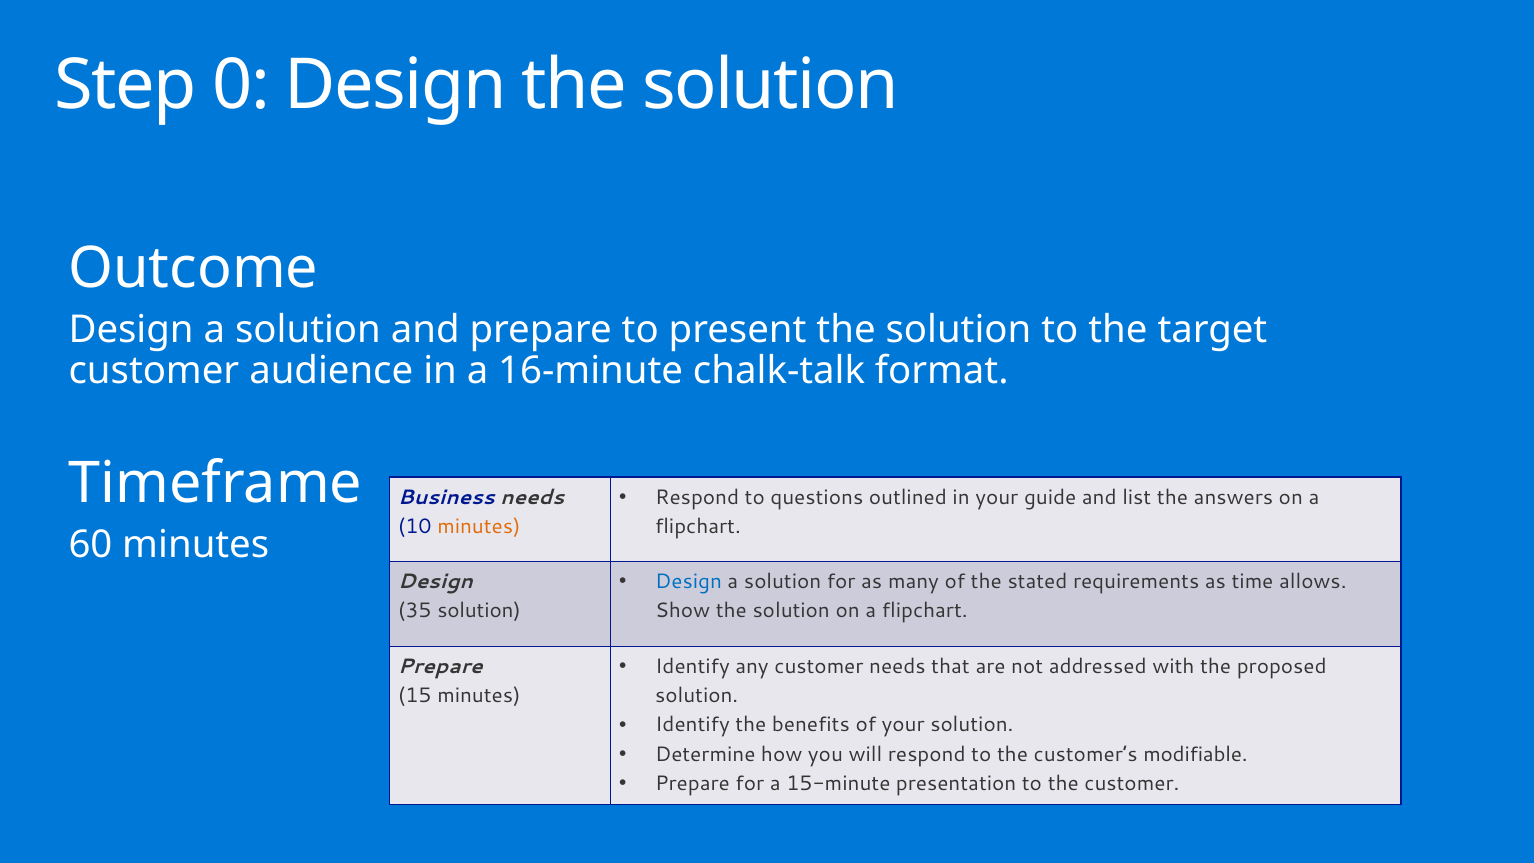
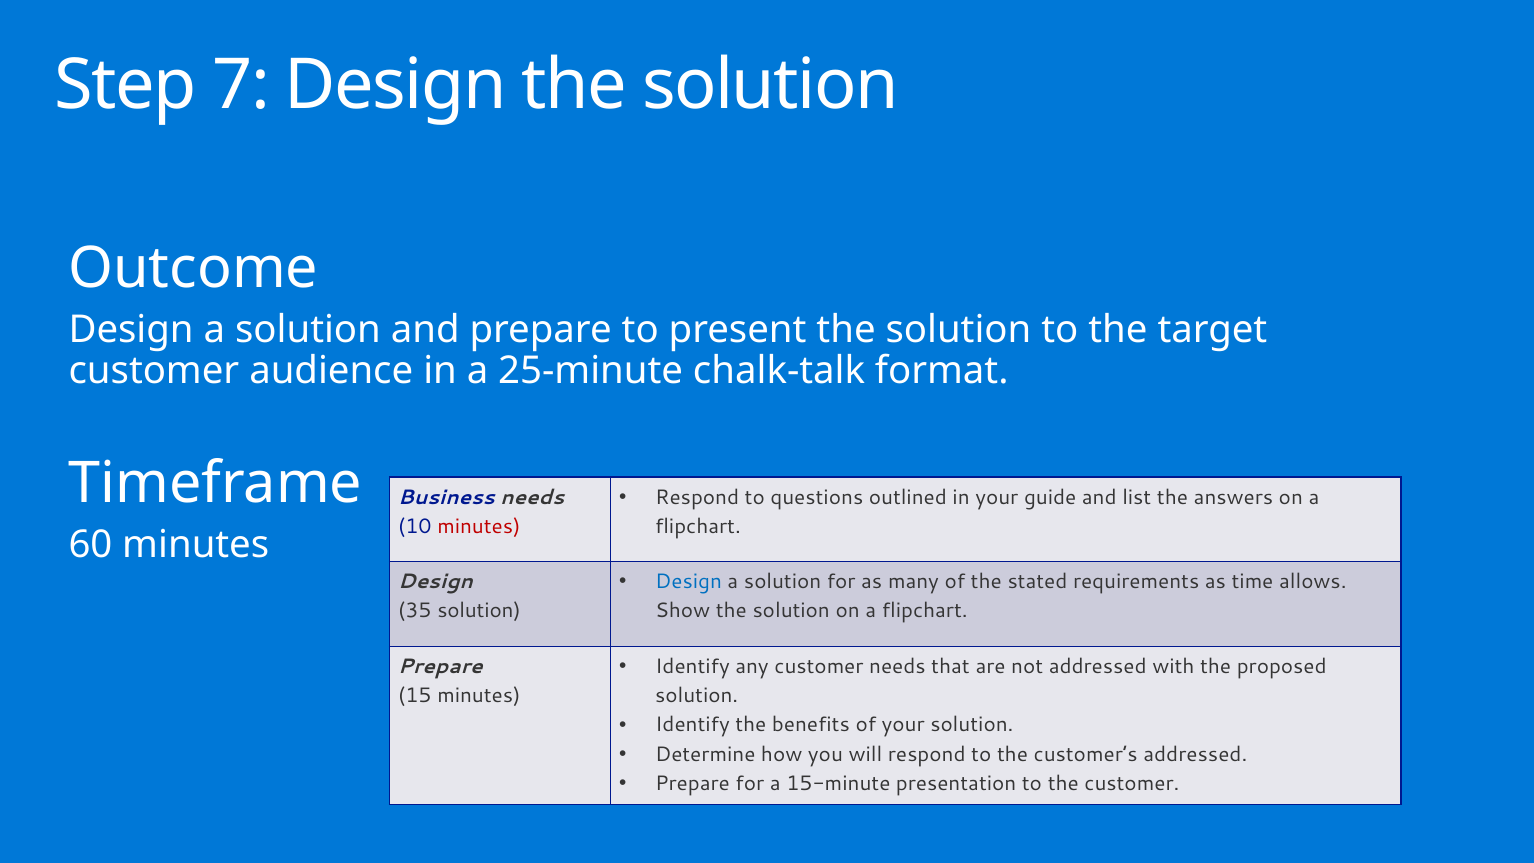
0: 0 -> 7
16-minute: 16-minute -> 25-minute
minutes at (479, 526) colour: orange -> red
customer’s modifiable: modifiable -> addressed
